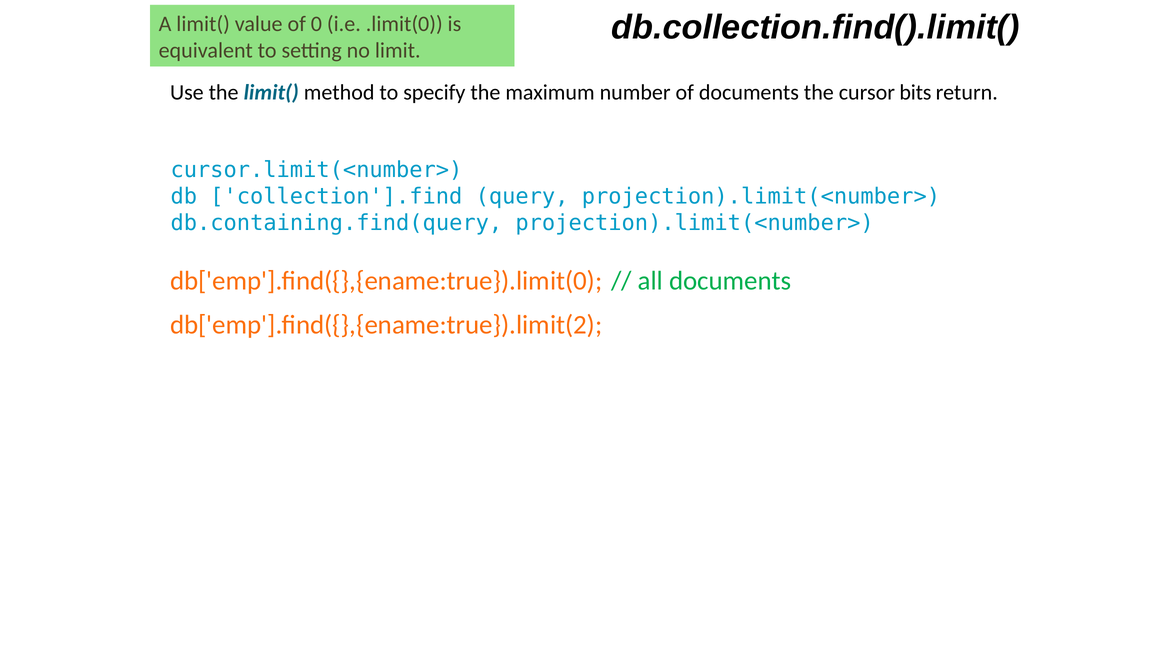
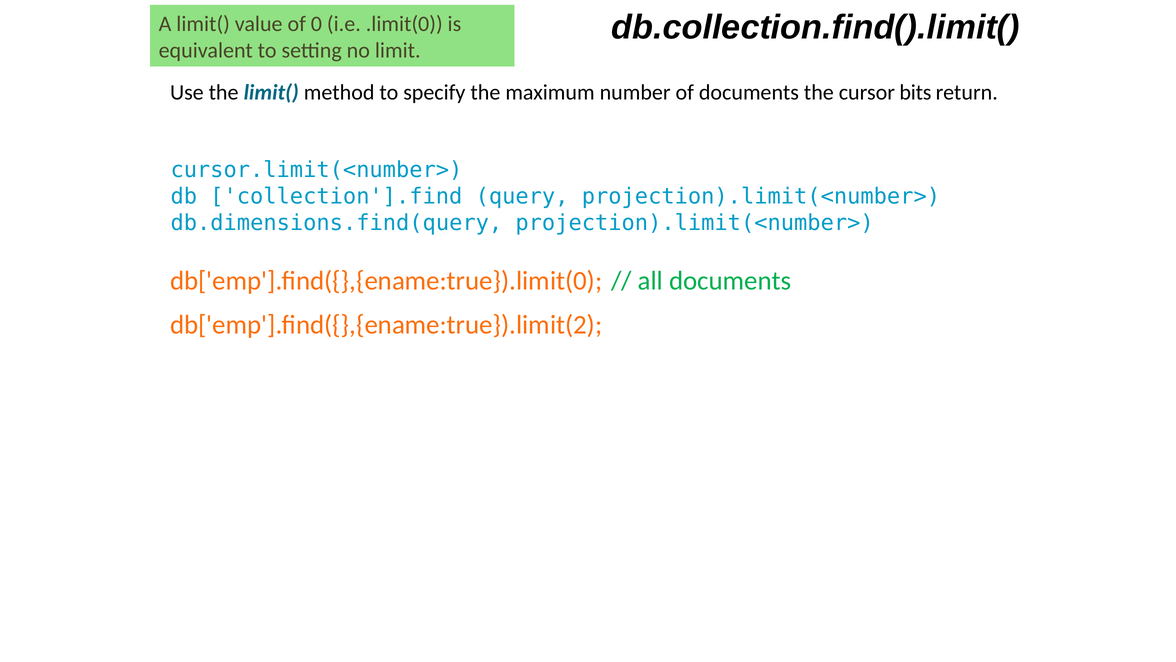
db.containing.find(query: db.containing.find(query -> db.dimensions.find(query
